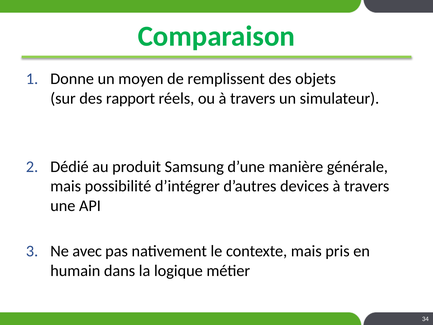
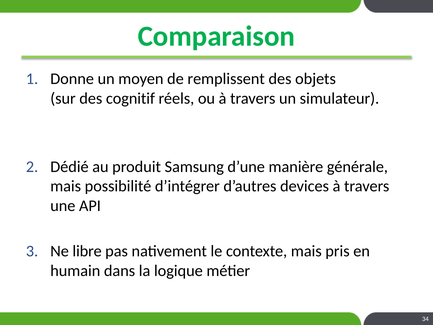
rapport: rapport -> cognitif
avec: avec -> libre
